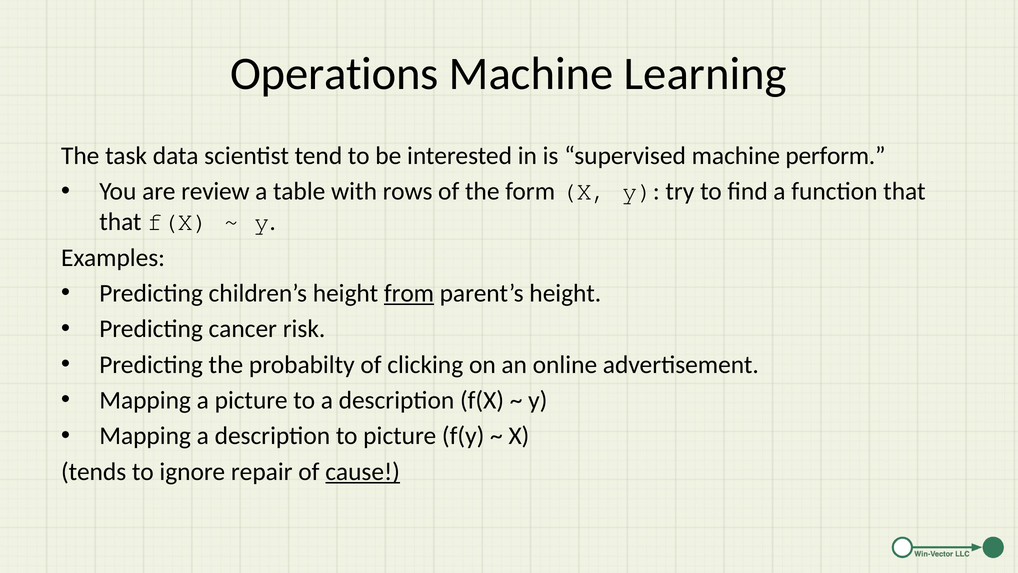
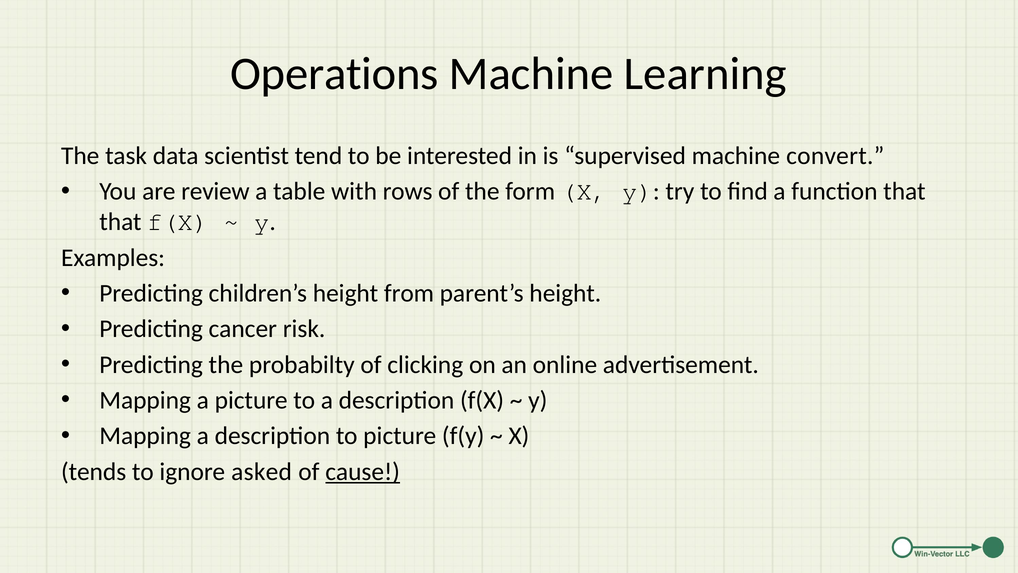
perform: perform -> convert
from underline: present -> none
repair: repair -> asked
